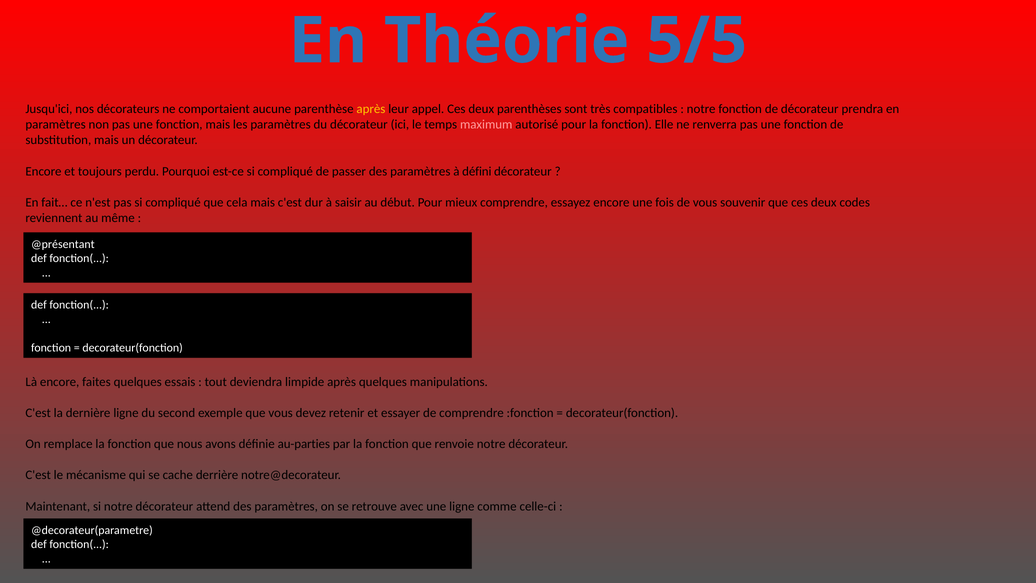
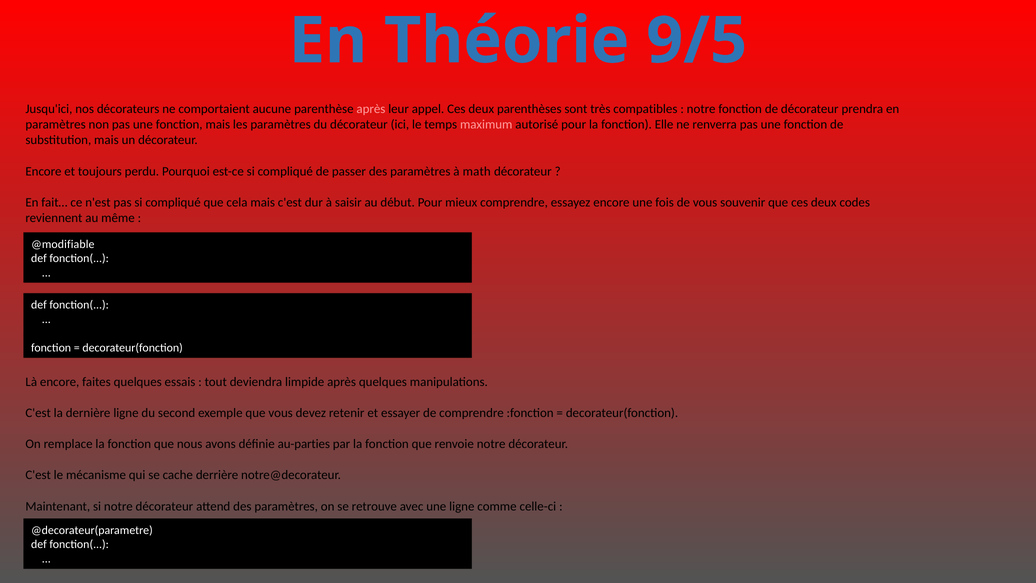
5/5: 5/5 -> 9/5
après at (371, 109) colour: yellow -> pink
défini: défini -> math
@présentant: @présentant -> @modifiable
